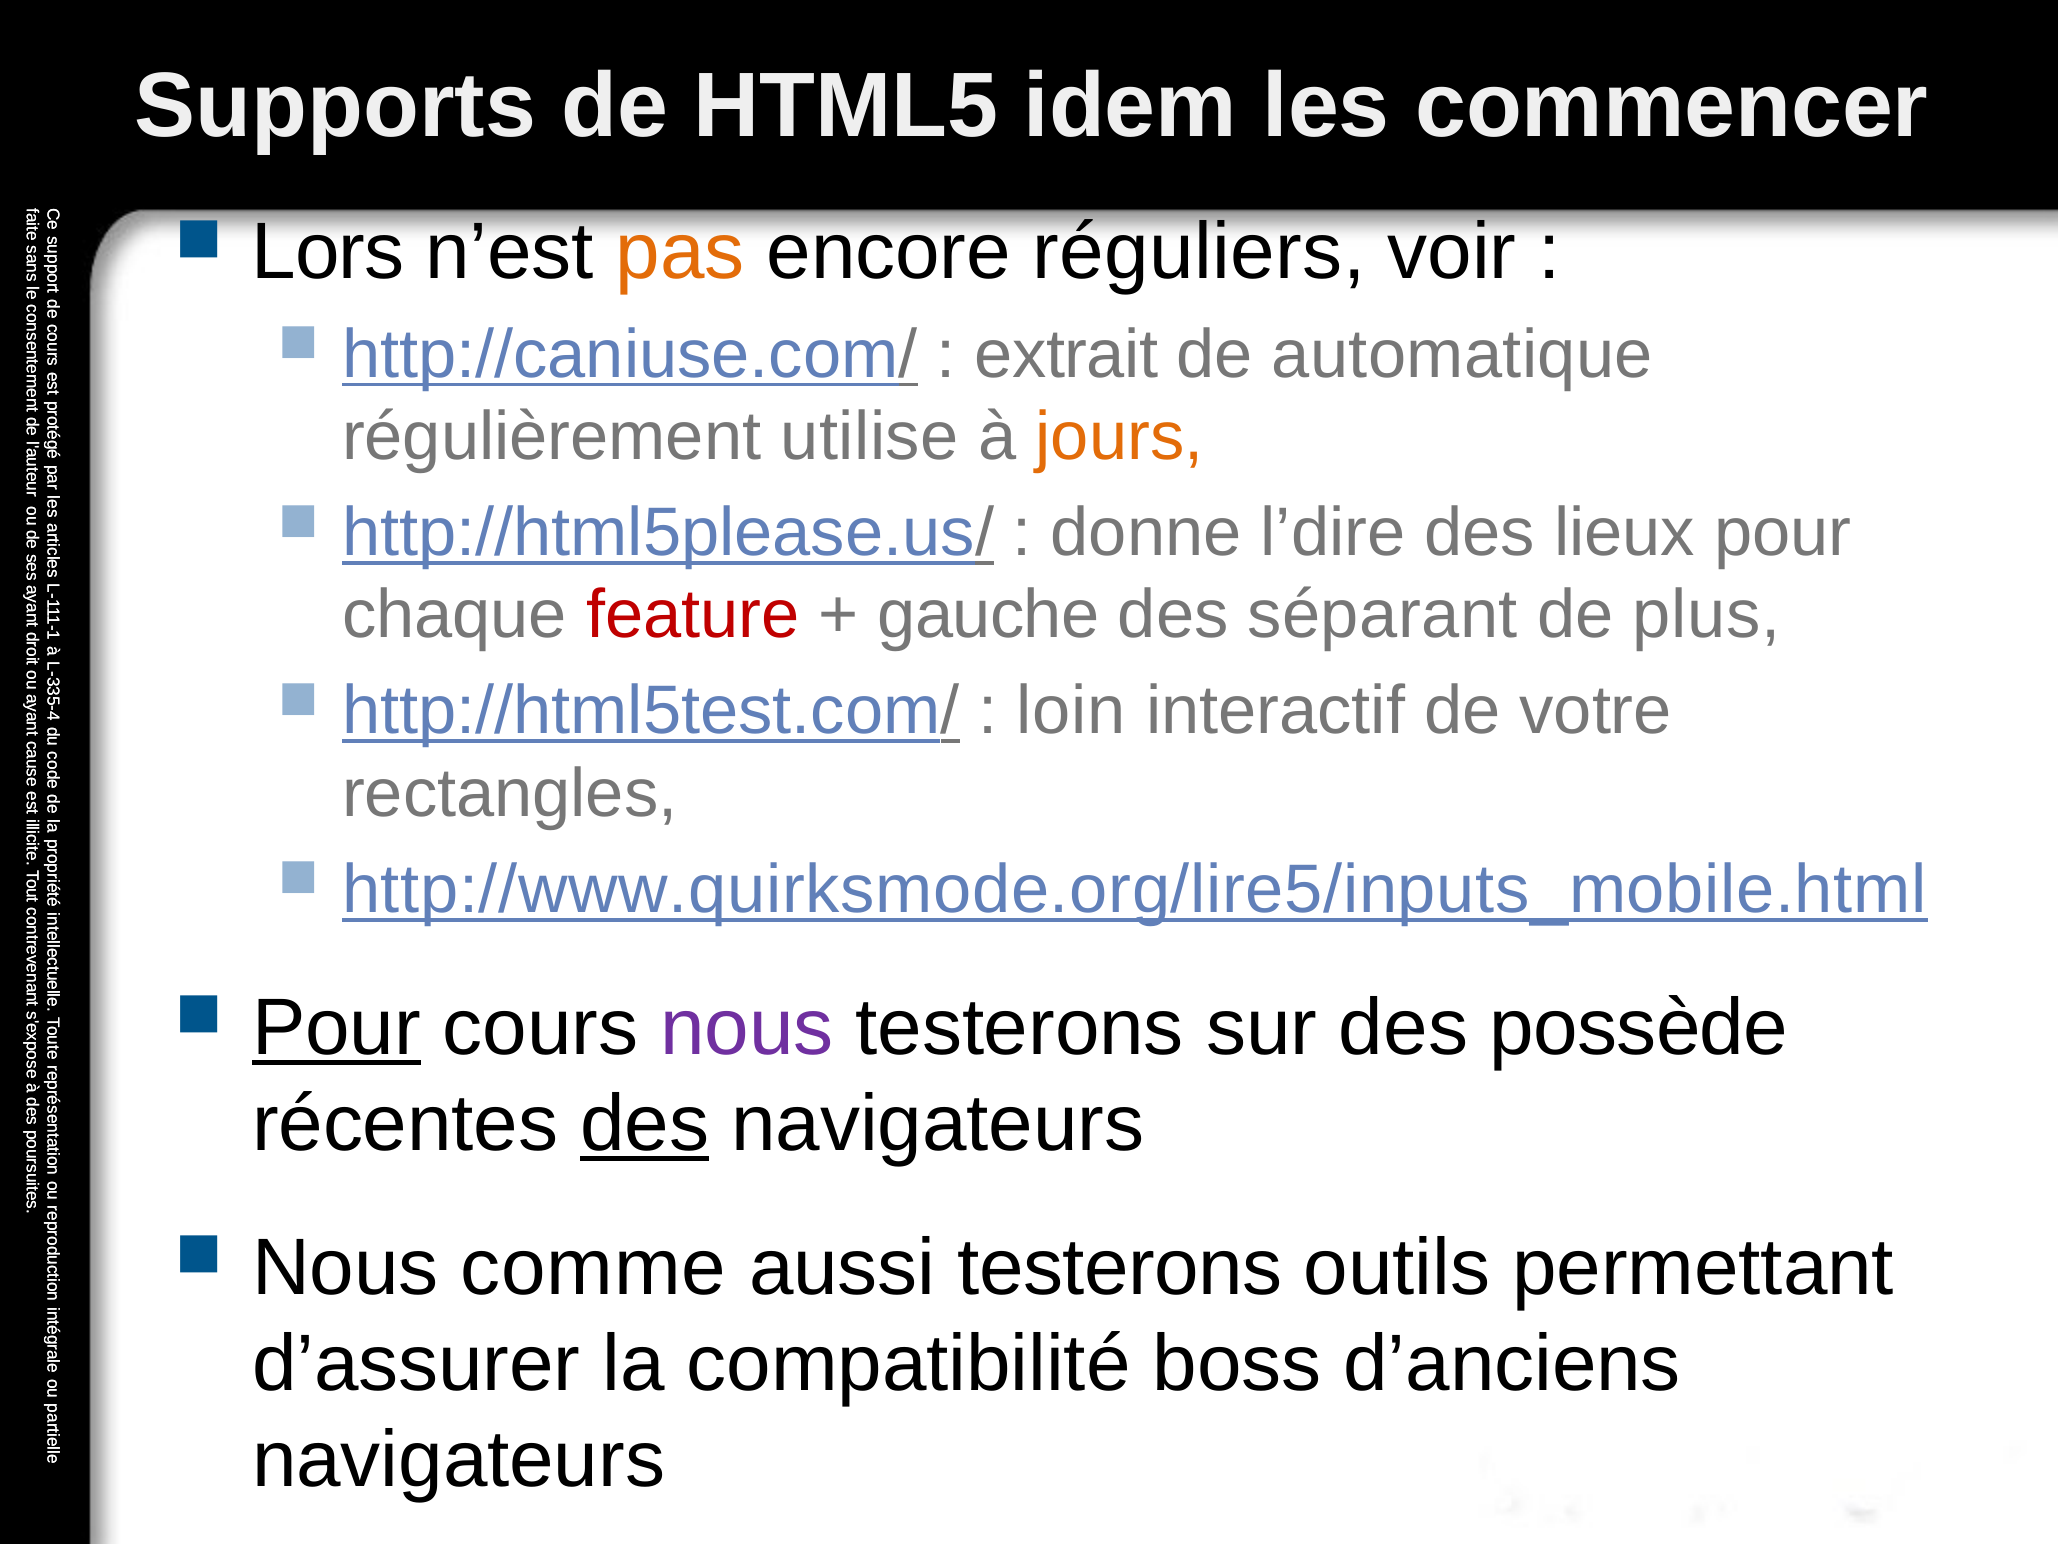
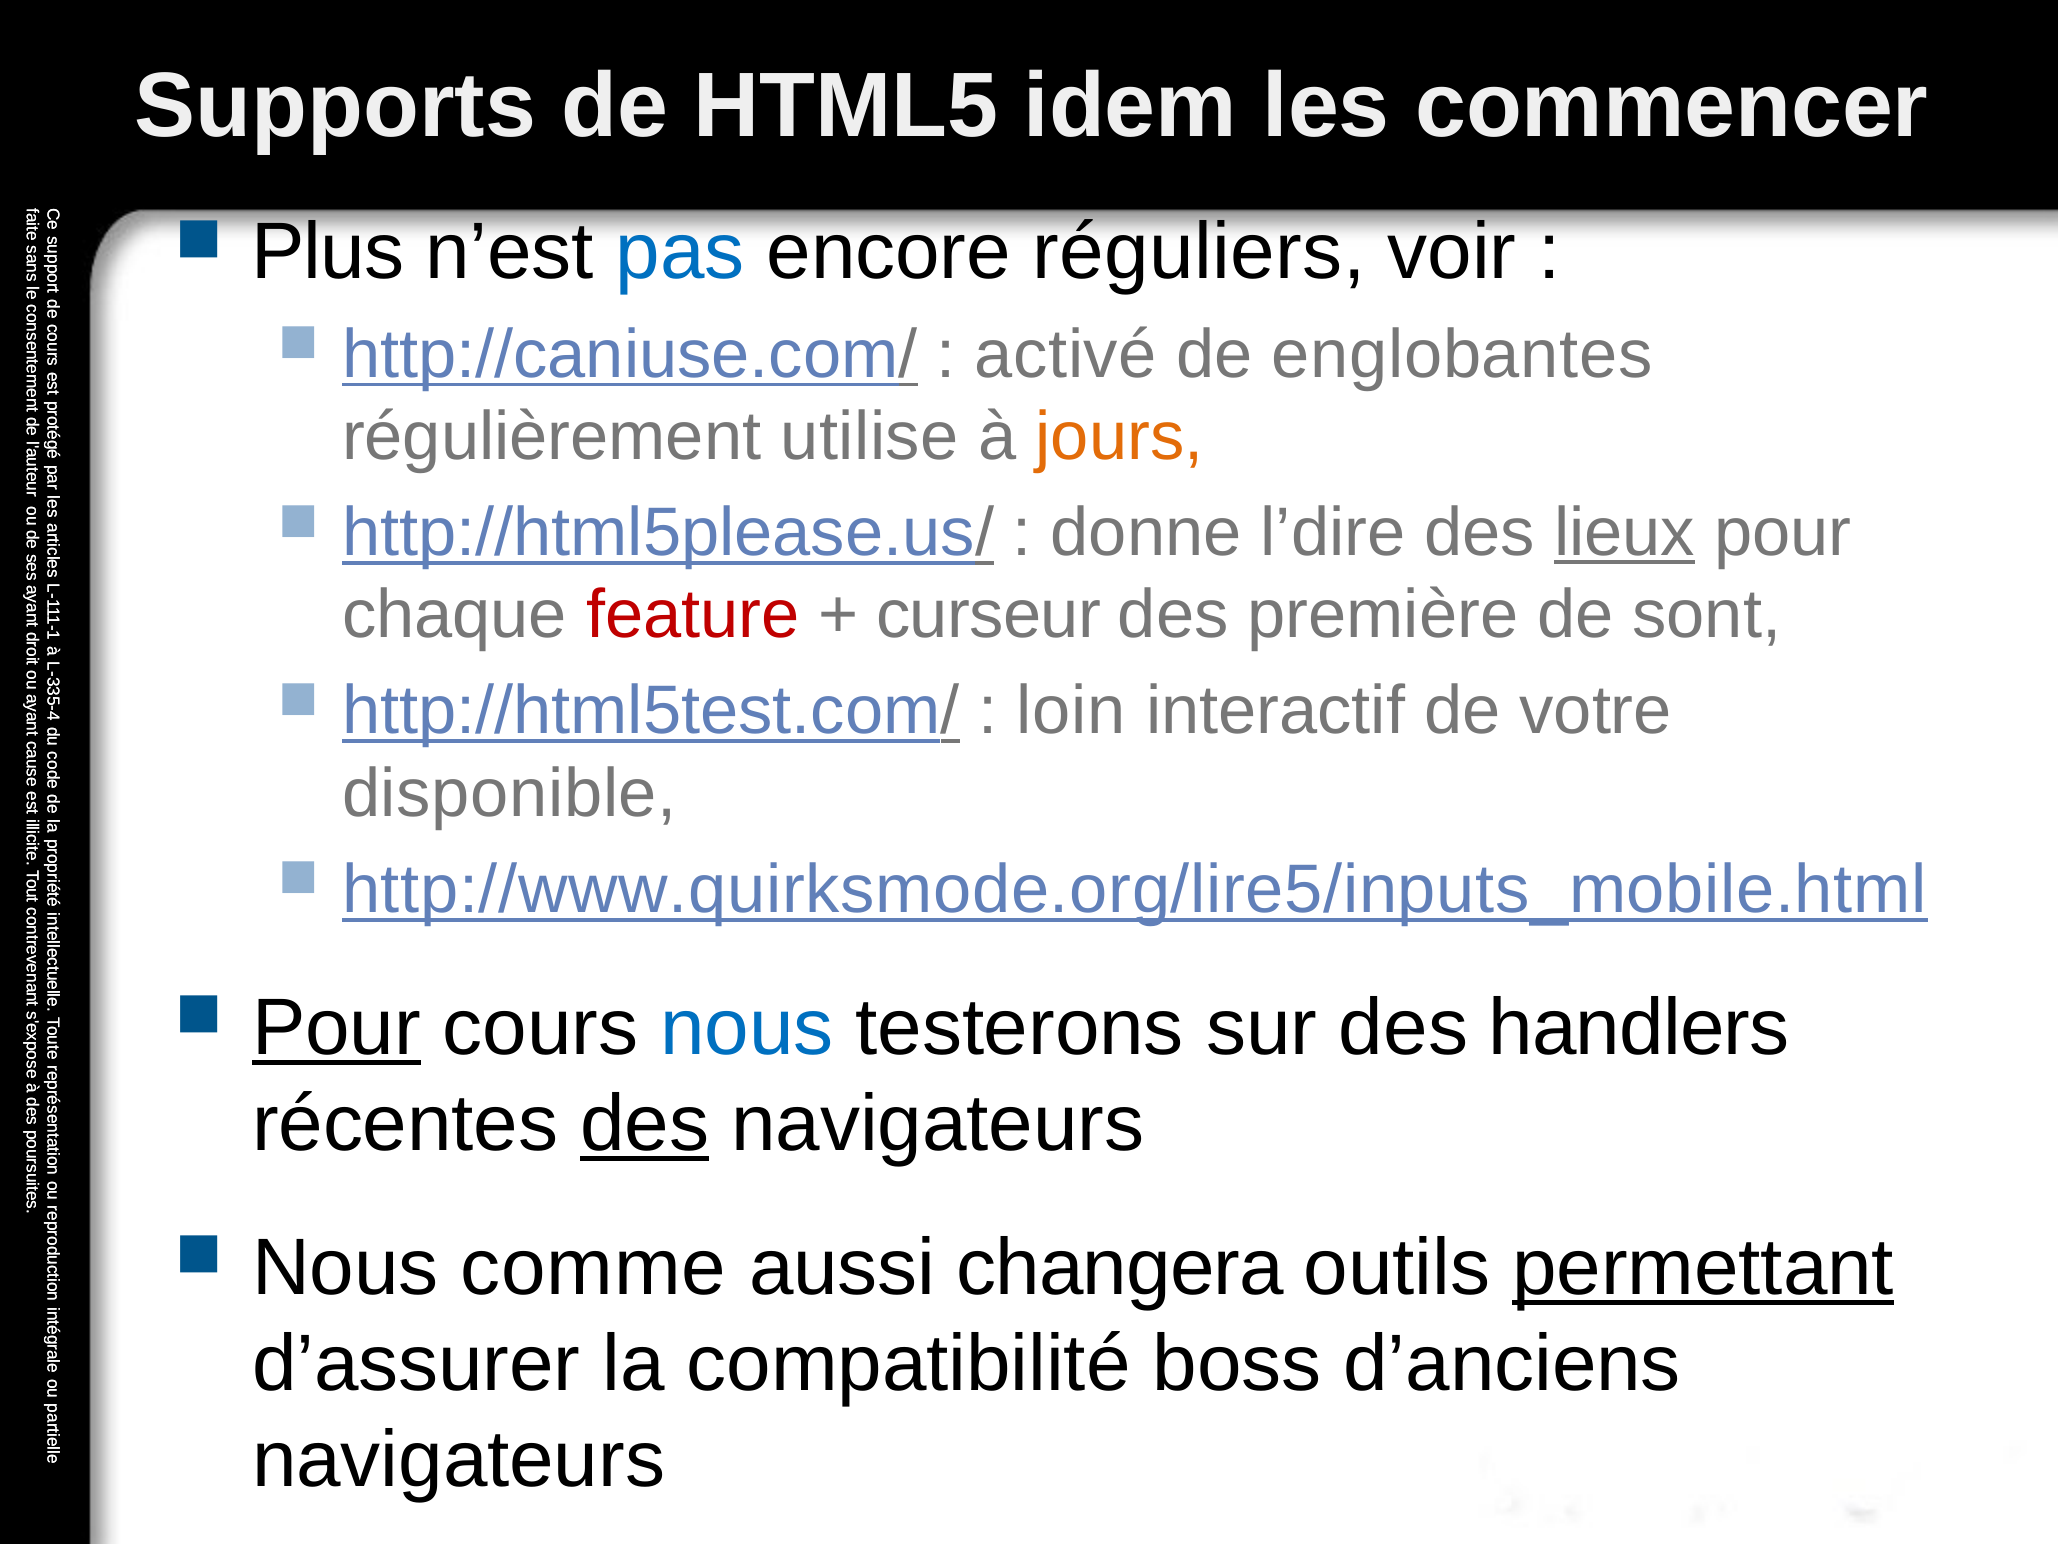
Lors: Lors -> Plus
pas colour: orange -> blue
extrait: extrait -> activé
automatique: automatique -> englobantes
lieux underline: none -> present
gauche: gauche -> curseur
séparant: séparant -> première
plus: plus -> sont
rectangles: rectangles -> disponible
nous at (747, 1027) colour: purple -> blue
possède: possède -> handlers
aussi testerons: testerons -> changera
permettant underline: none -> present
